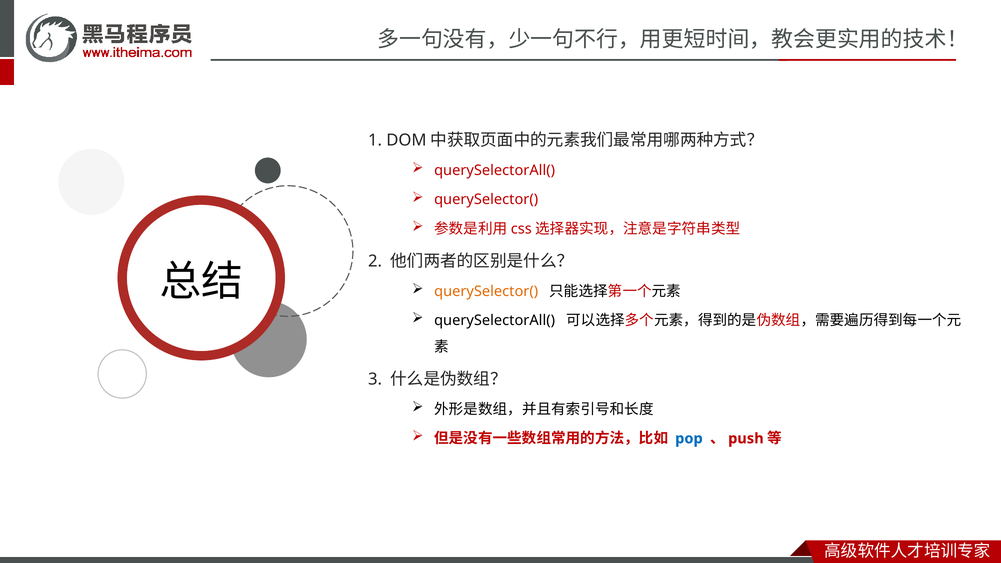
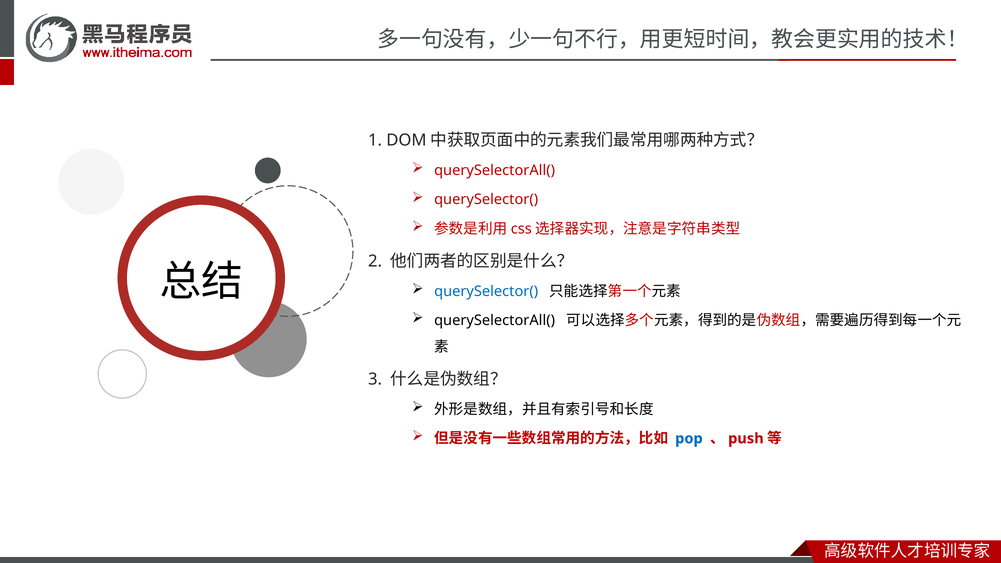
querySelector( at (486, 291) colour: orange -> blue
